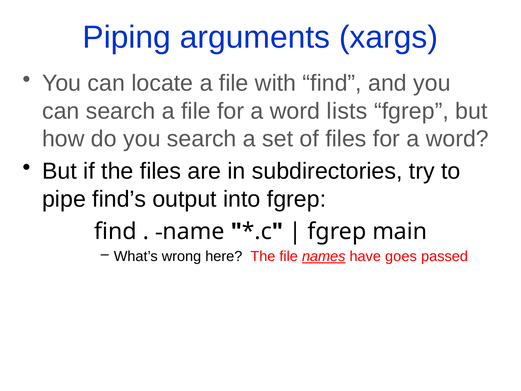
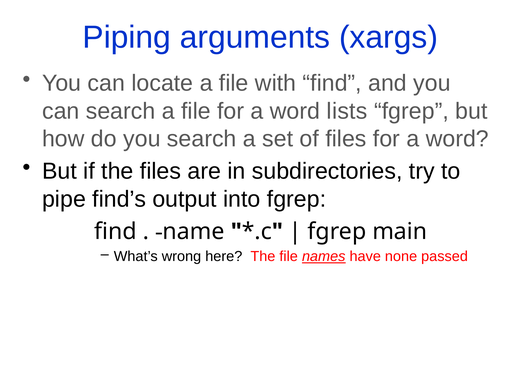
goes: goes -> none
